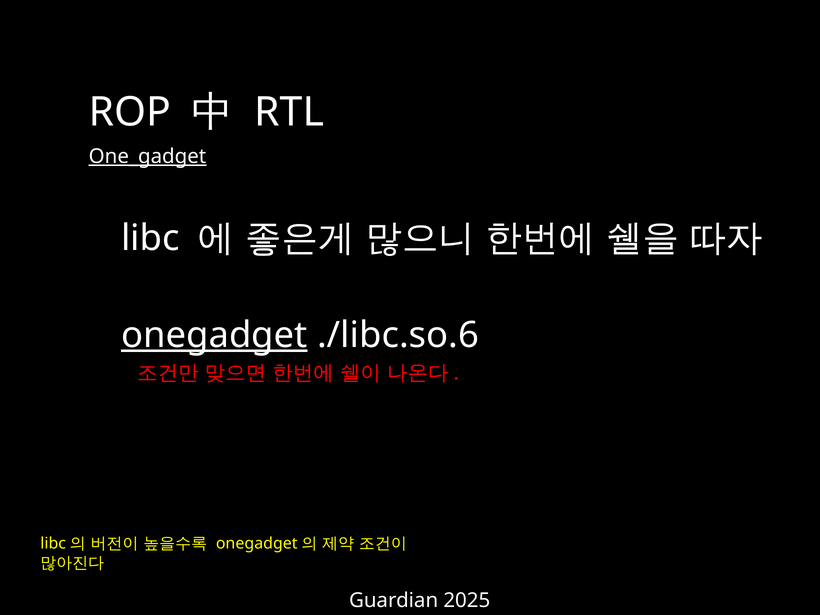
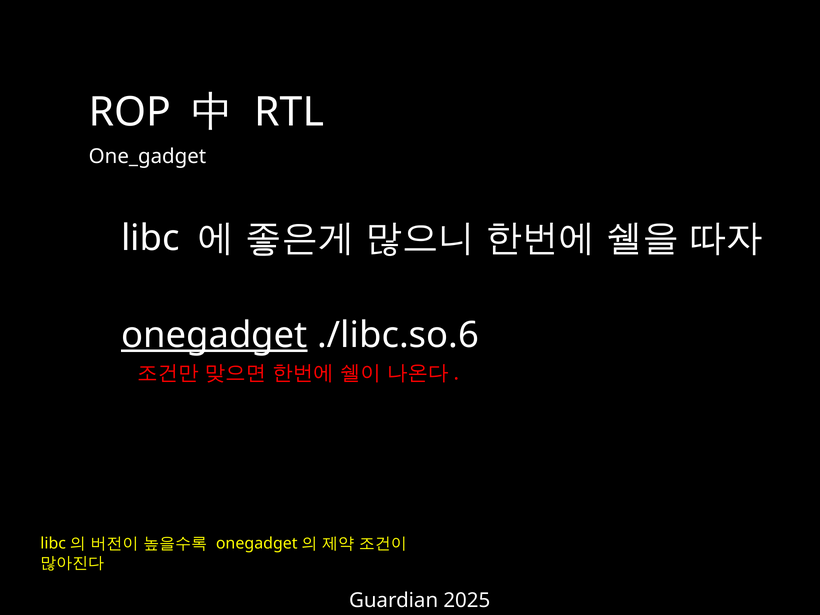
One_gadget underline: present -> none
